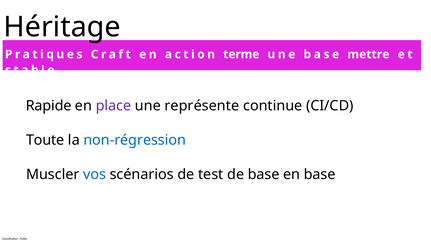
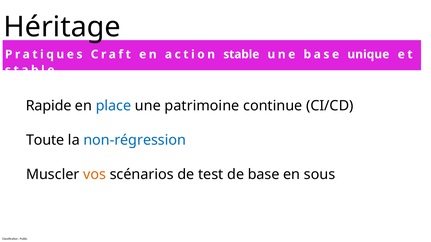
action terme: terme -> stable
mettre: mettre -> unique
place colour: purple -> blue
représente: représente -> patrimoine
vos colour: blue -> orange
en base: base -> sous
